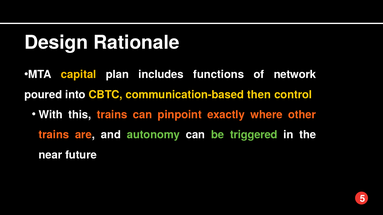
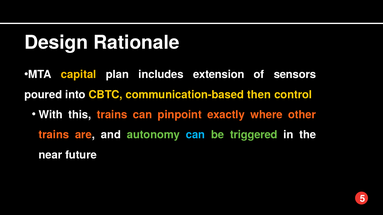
functions: functions -> extension
network: network -> sensors
can at (195, 135) colour: white -> light blue
